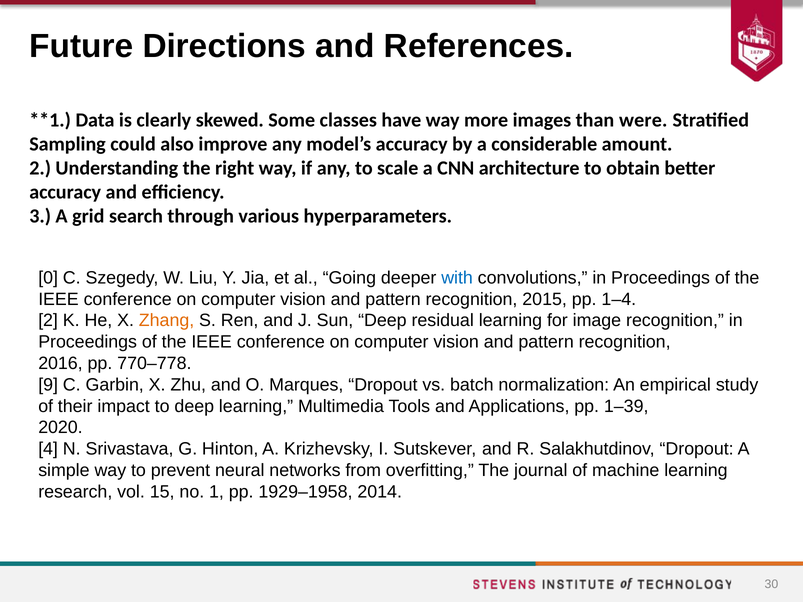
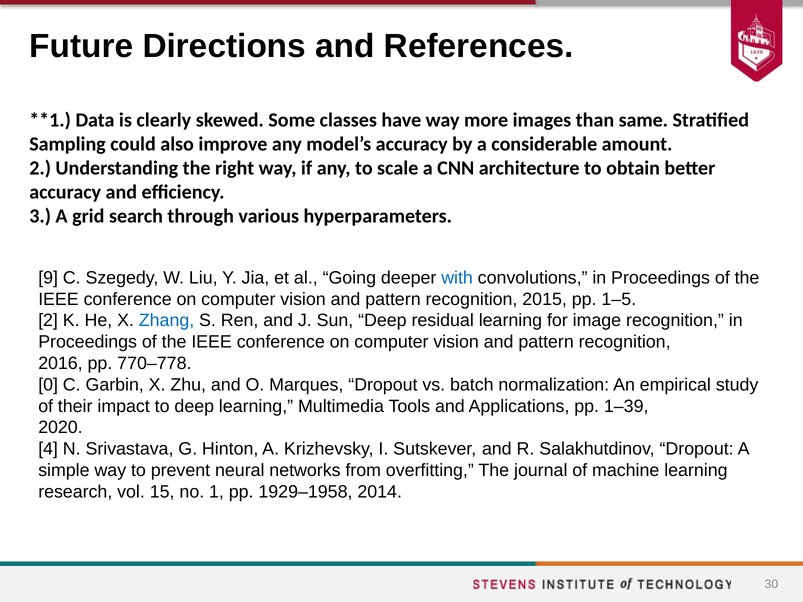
were: were -> same
0: 0 -> 9
1–4: 1–4 -> 1–5
Zhang colour: orange -> blue
9: 9 -> 0
